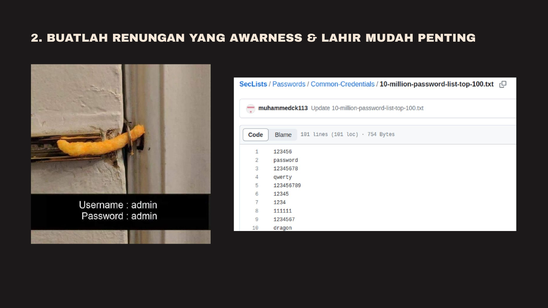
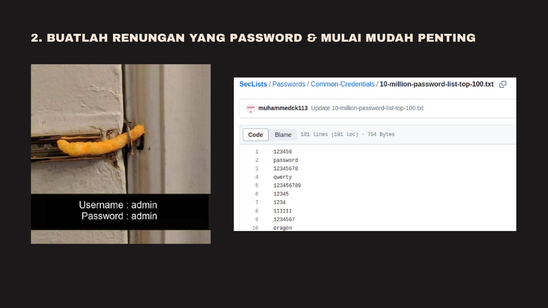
AWARNESS: AWARNESS -> PASSWORD
LAHIR: LAHIR -> MULAI
